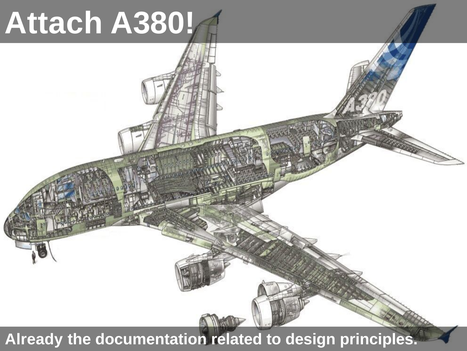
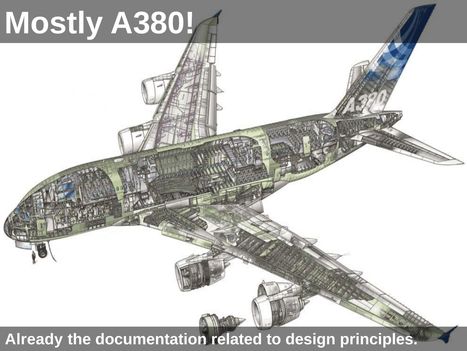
Attach: Attach -> Mostly
